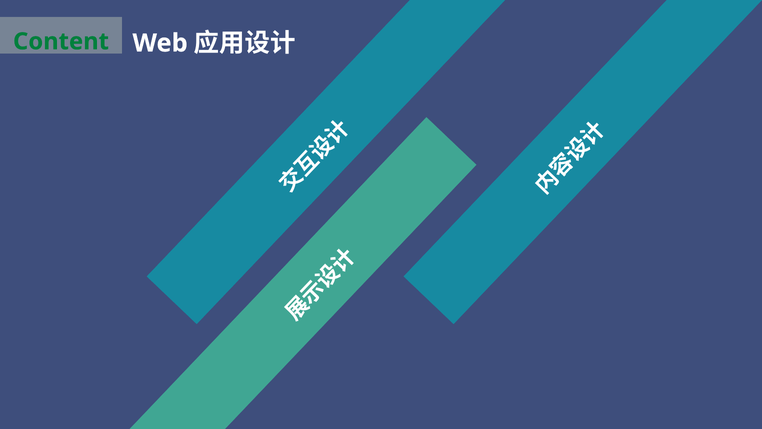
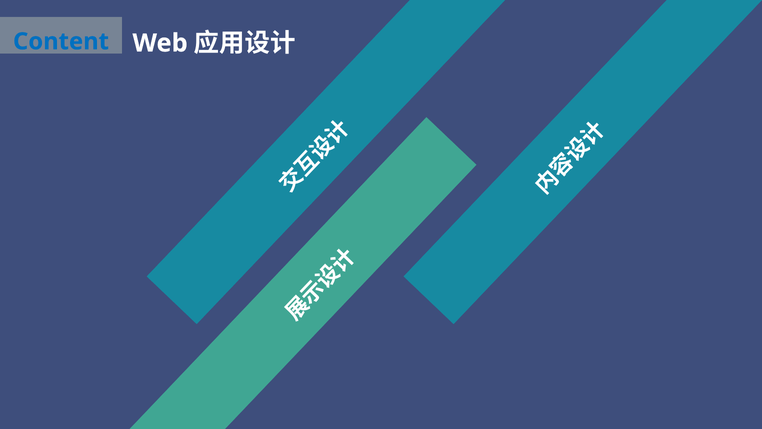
Content colour: green -> blue
